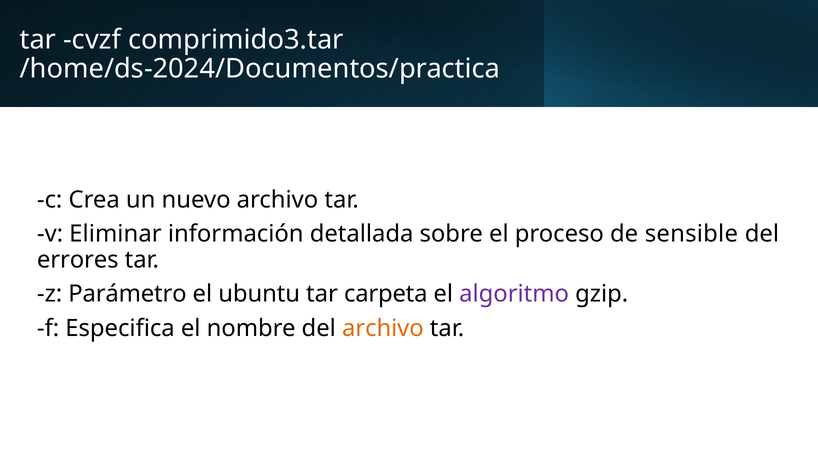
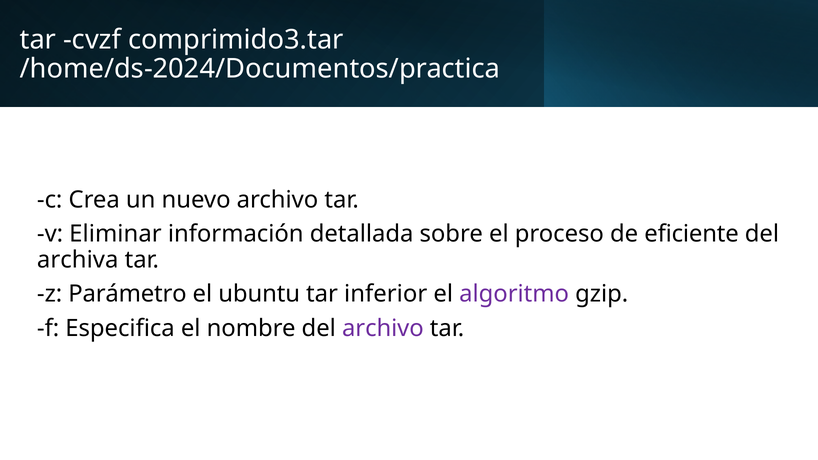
sensible: sensible -> eficiente
errores: errores -> archiva
carpeta: carpeta -> inferior
archivo at (383, 328) colour: orange -> purple
